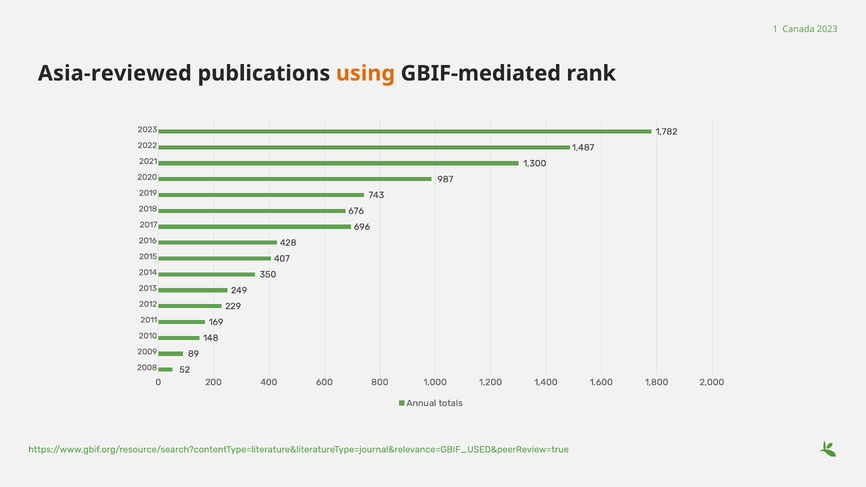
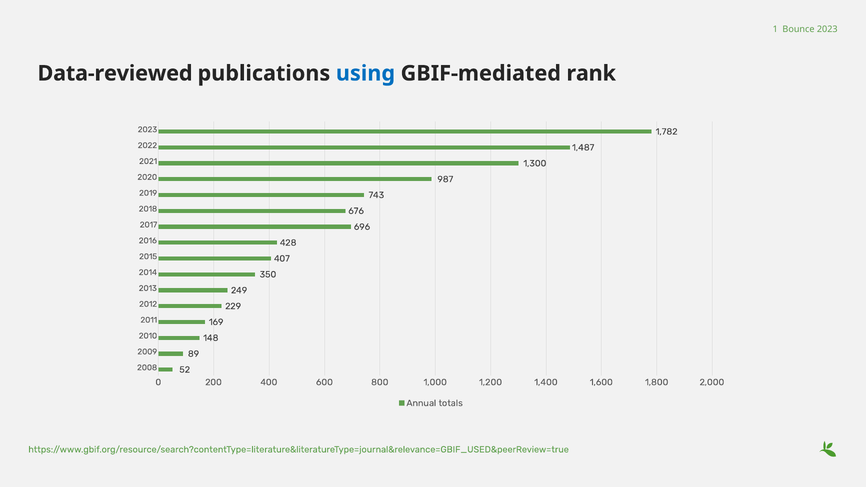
Canada: Canada -> Bounce
Asia-reviewed: Asia-reviewed -> Data-reviewed
using colour: orange -> blue
